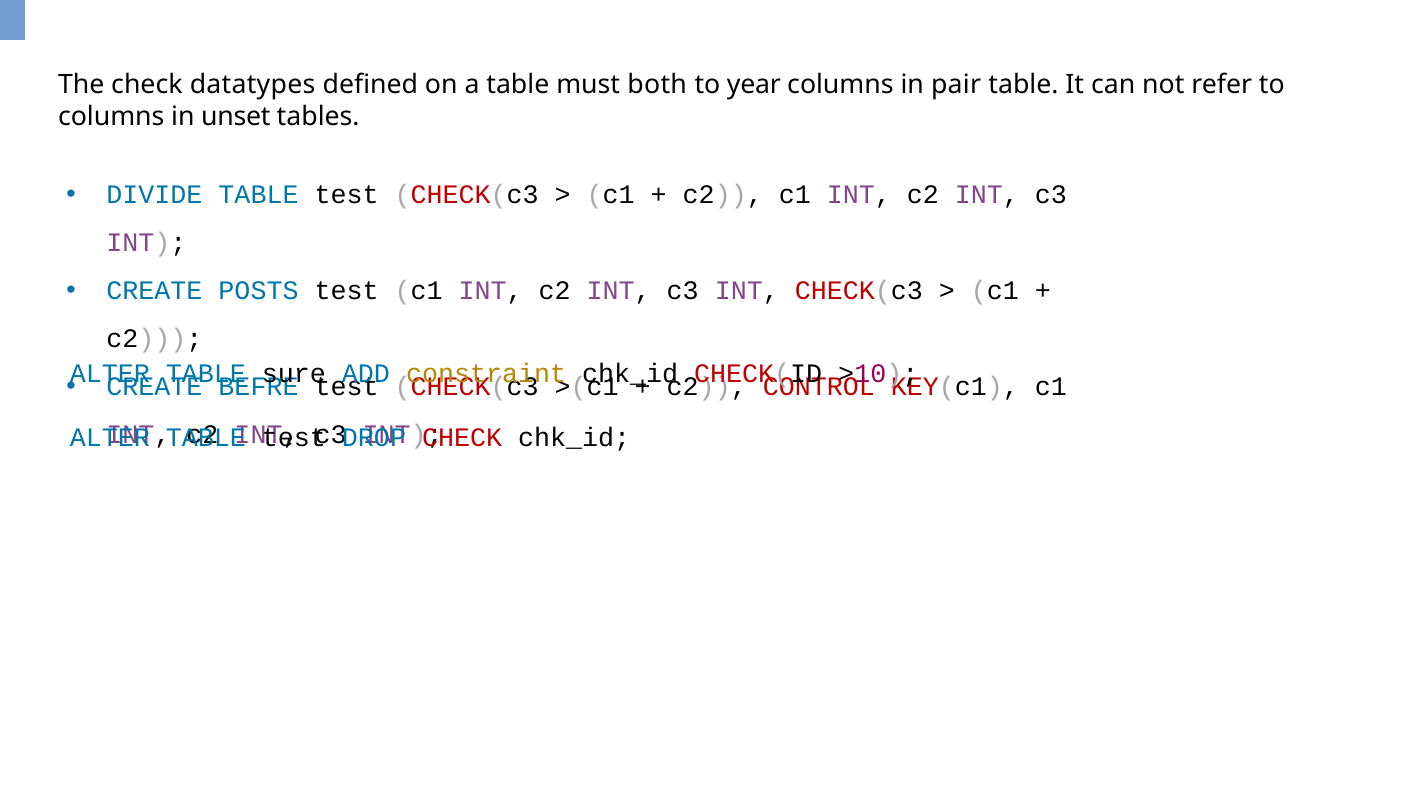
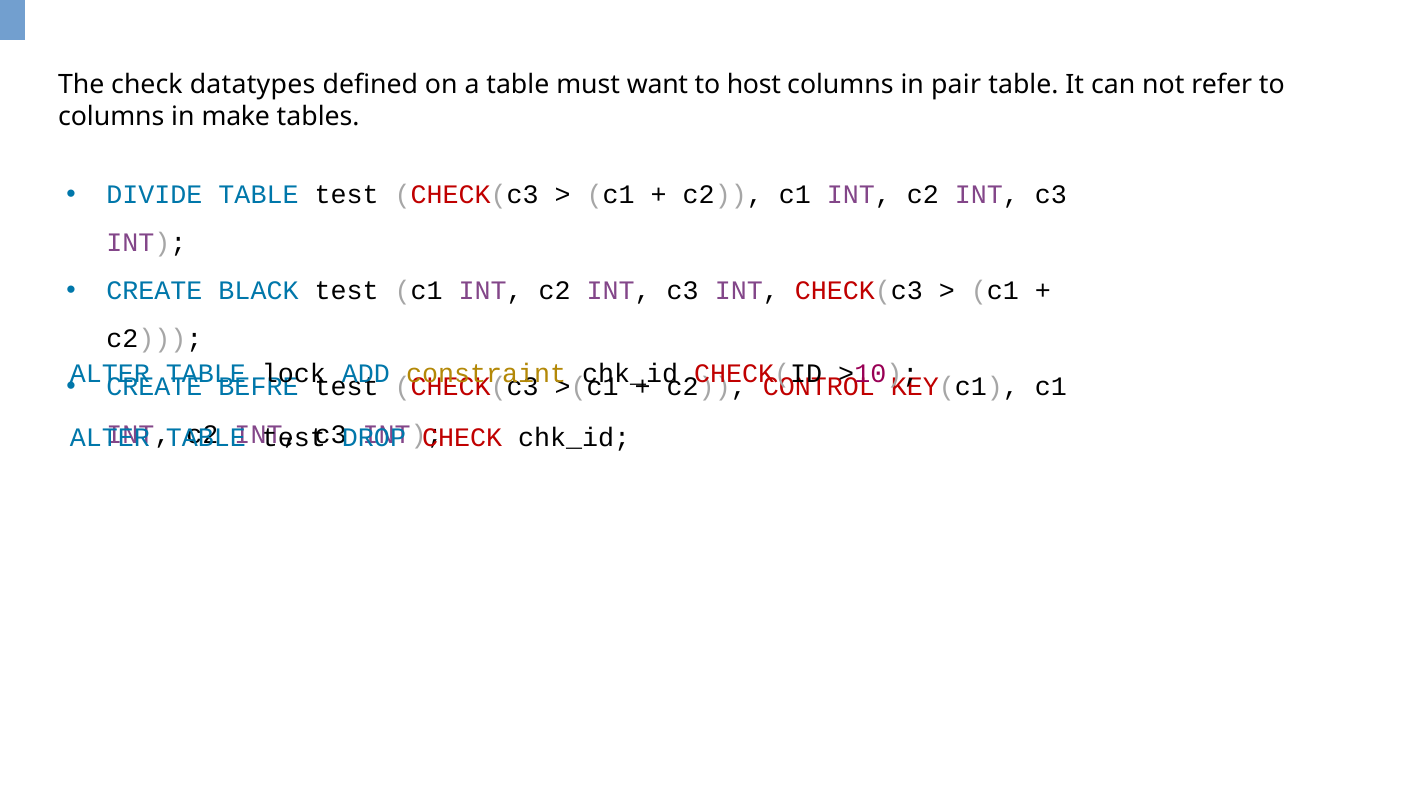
both: both -> want
year: year -> host
unset: unset -> make
POSTS: POSTS -> BLACK
sure: sure -> lock
